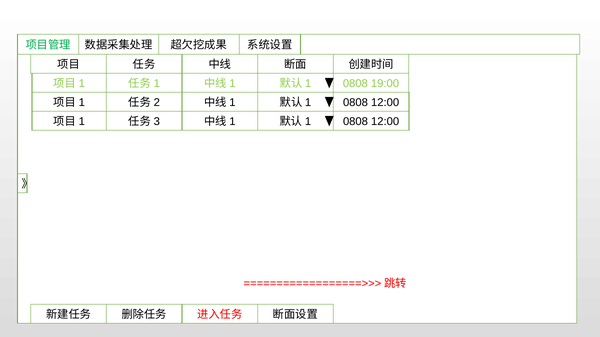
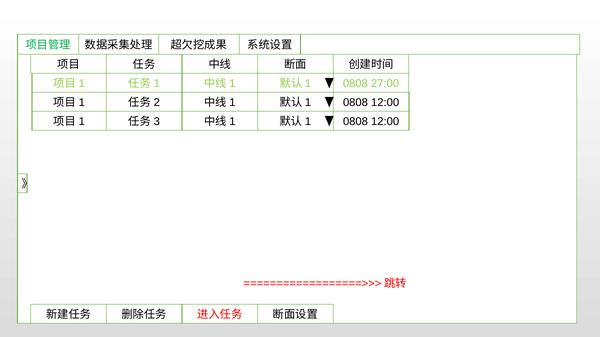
19:00: 19:00 -> 27:00
